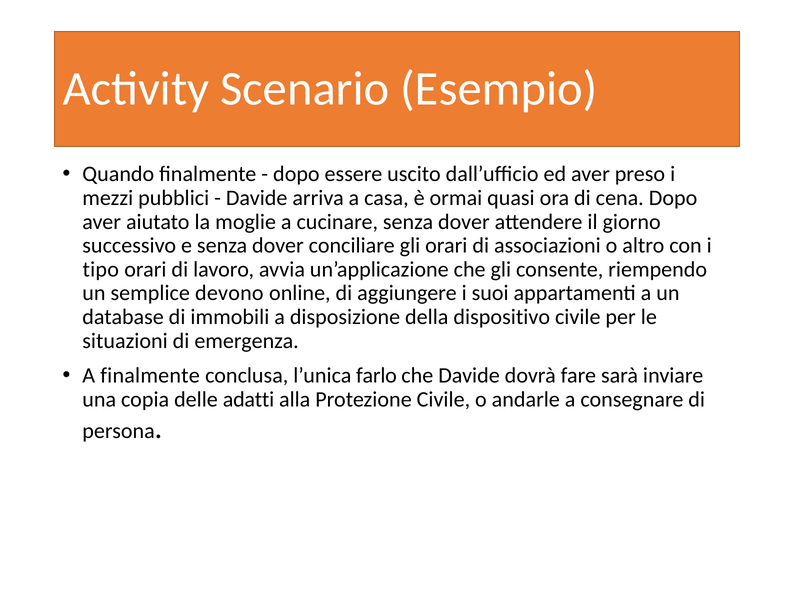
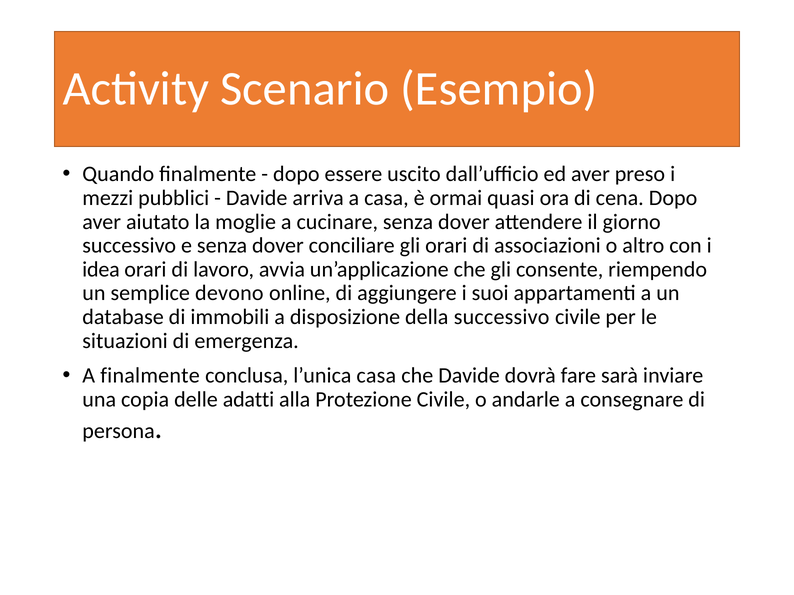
tipo: tipo -> idea
della dispositivo: dispositivo -> successivo
l’unica farlo: farlo -> casa
